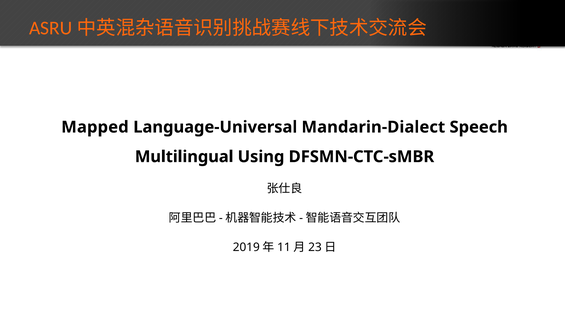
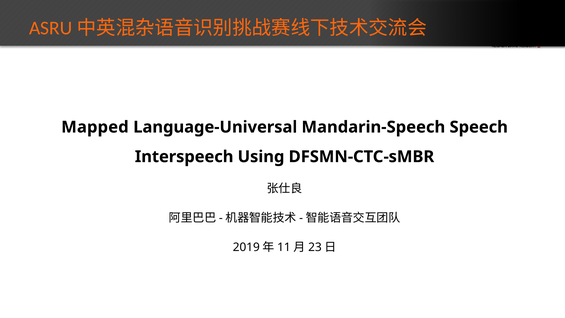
Mandarin-Dialect: Mandarin-Dialect -> Mandarin-Speech
Multilingual: Multilingual -> Interspeech
